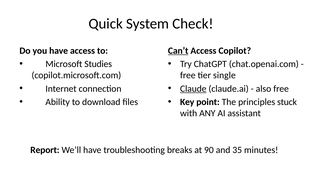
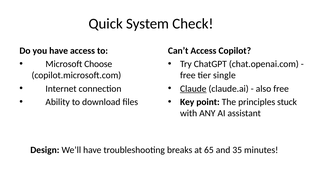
Can’t underline: present -> none
Studies: Studies -> Choose
Report: Report -> Design
90: 90 -> 65
